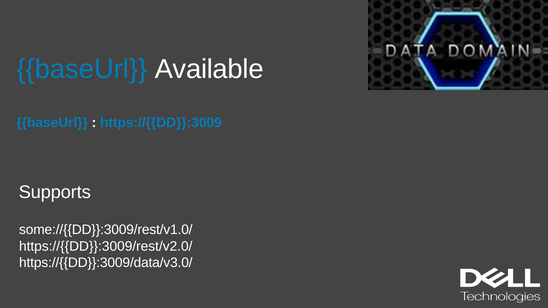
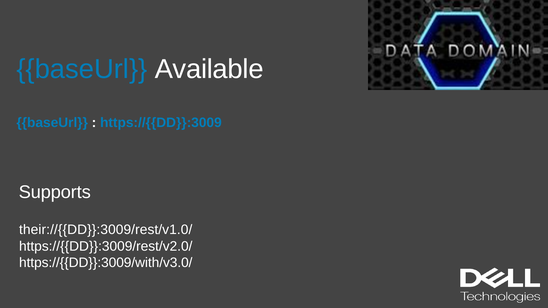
some://{{DD}}:3009/rest/v1.0/: some://{{DD}}:3009/rest/v1.0/ -> their://{{DD}}:3009/rest/v1.0/
https://{{DD}}:3009/data/v3.0/: https://{{DD}}:3009/data/v3.0/ -> https://{{DD}}:3009/with/v3.0/
